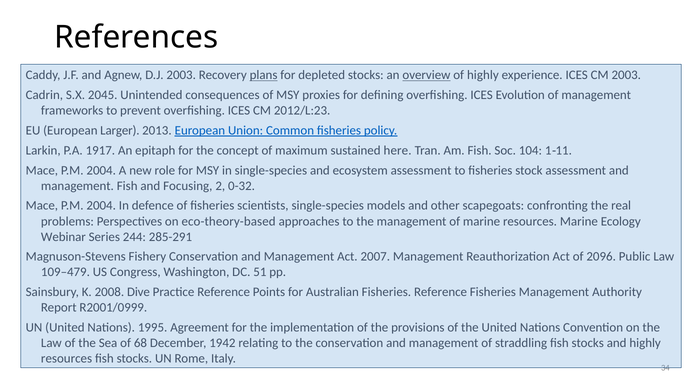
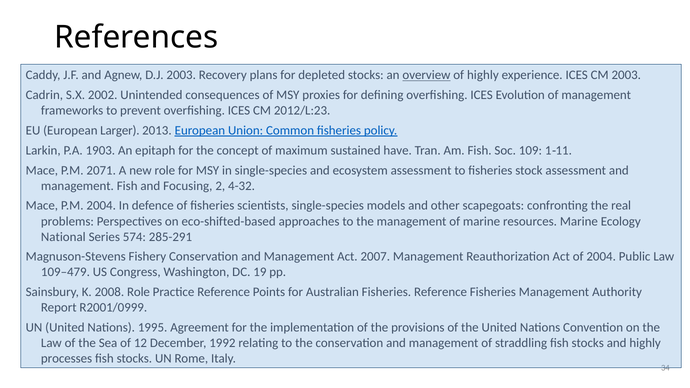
plans underline: present -> none
2045: 2045 -> 2002
1917: 1917 -> 1903
here: here -> have
104: 104 -> 109
2004 at (101, 170): 2004 -> 2071
0-32: 0-32 -> 4-32
eco-theory-based: eco-theory-based -> eco-shifted-based
Webinar: Webinar -> National
244: 244 -> 574
of 2096: 2096 -> 2004
51: 51 -> 19
2008 Dive: Dive -> Role
68: 68 -> 12
1942: 1942 -> 1992
resources at (67, 358): resources -> processes
